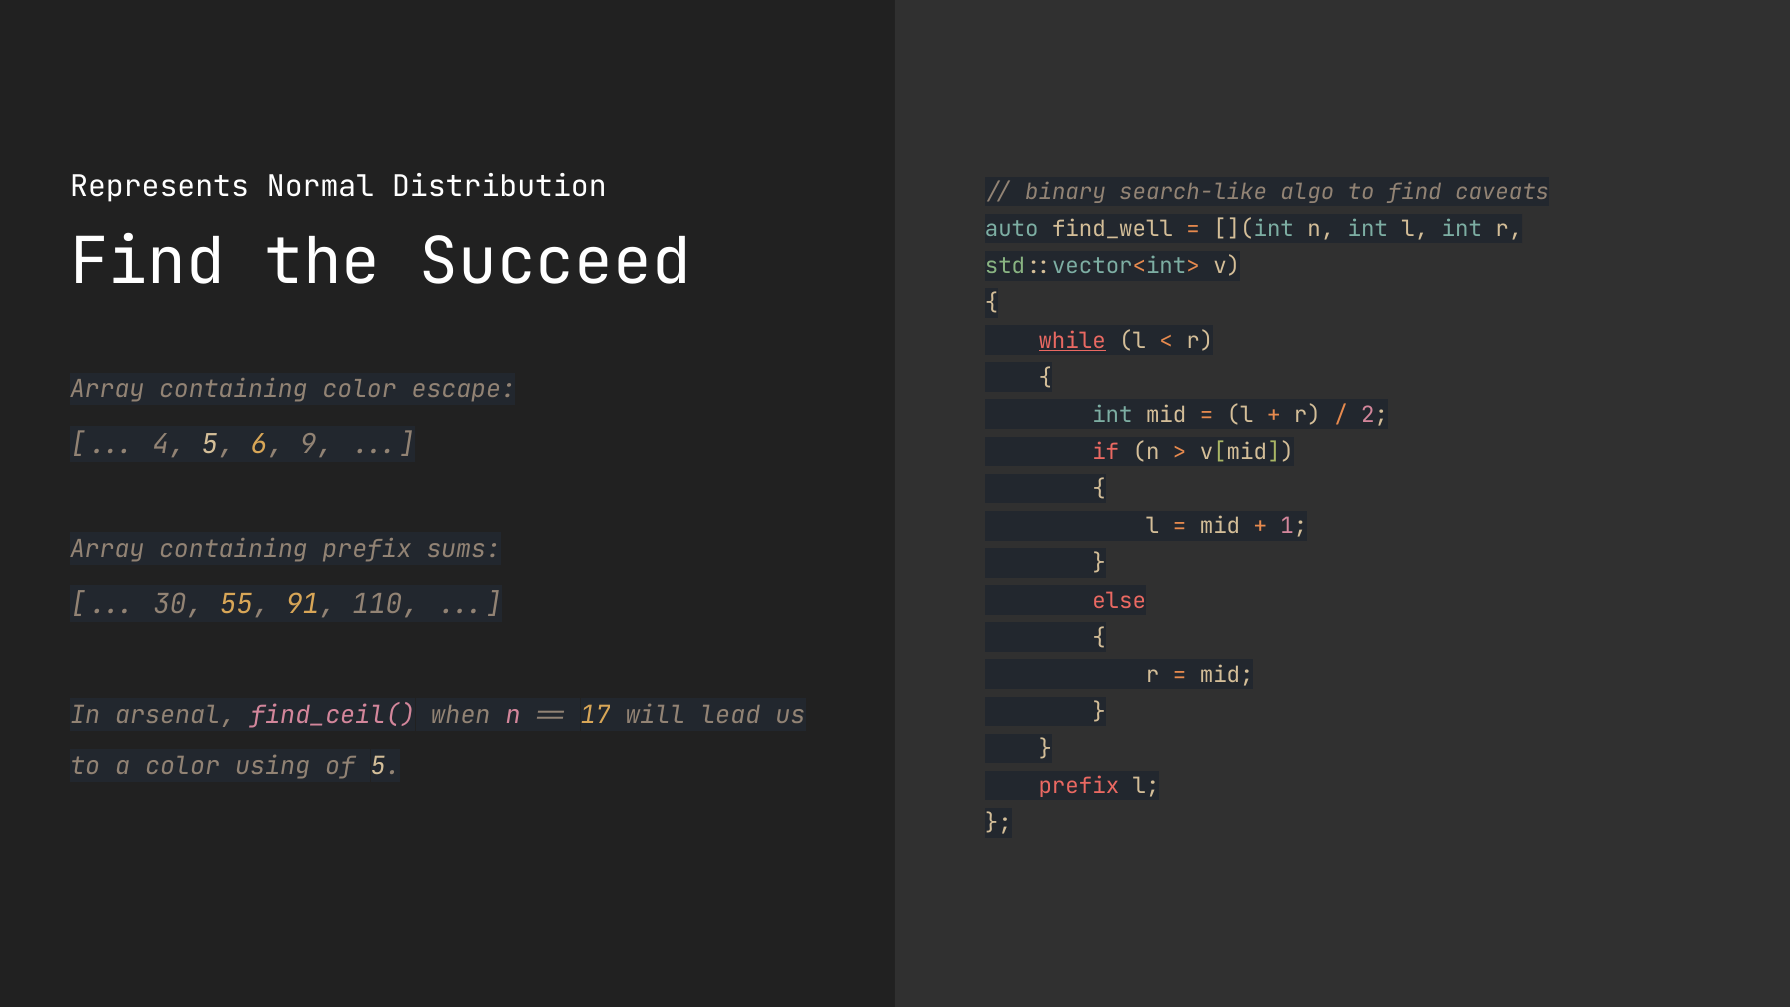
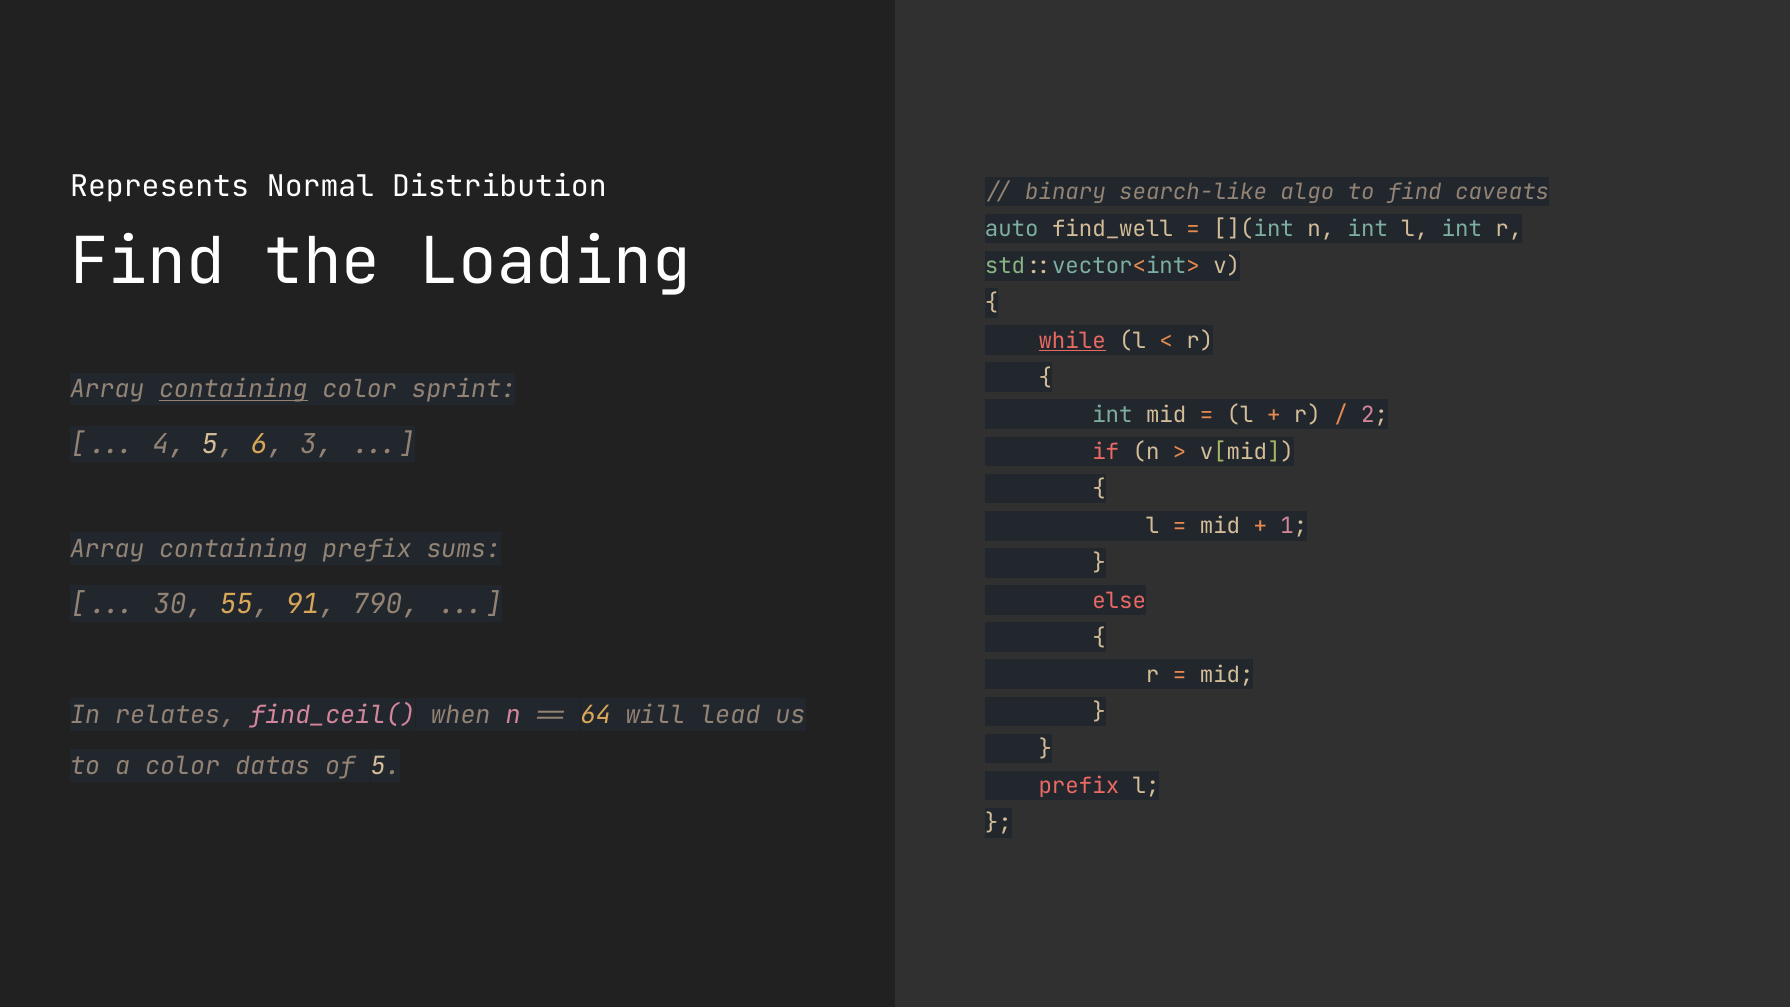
Succeed: Succeed -> Loading
containing at (233, 390) underline: none -> present
escape: escape -> sprint
9: 9 -> 3
110: 110 -> 790
arsenal: arsenal -> relates
17: 17 -> 64
using: using -> datas
